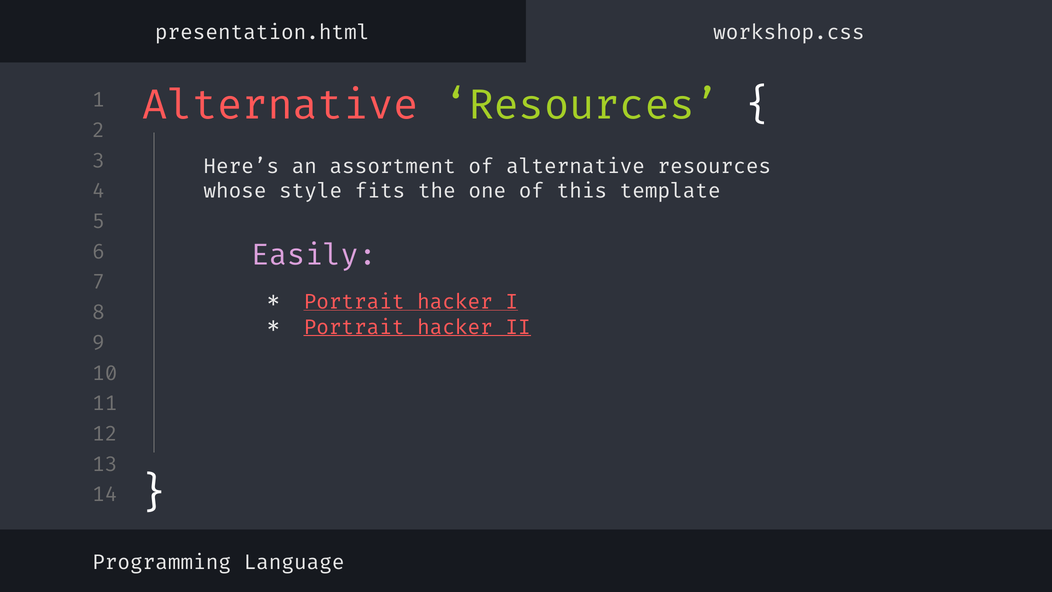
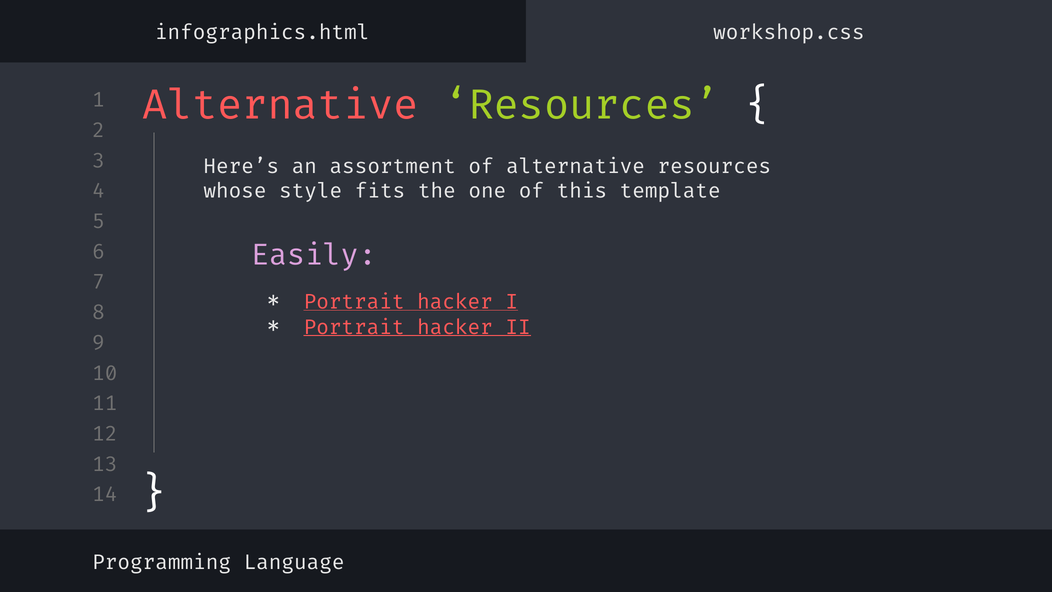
presentation.html: presentation.html -> infographics.html
